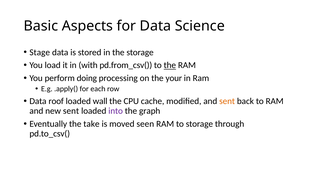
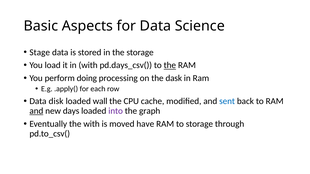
pd.from_csv(: pd.from_csv( -> pd.days_csv(
your: your -> dask
roof: roof -> disk
sent at (227, 101) colour: orange -> blue
and at (36, 111) underline: none -> present
new sent: sent -> days
the take: take -> with
seen: seen -> have
